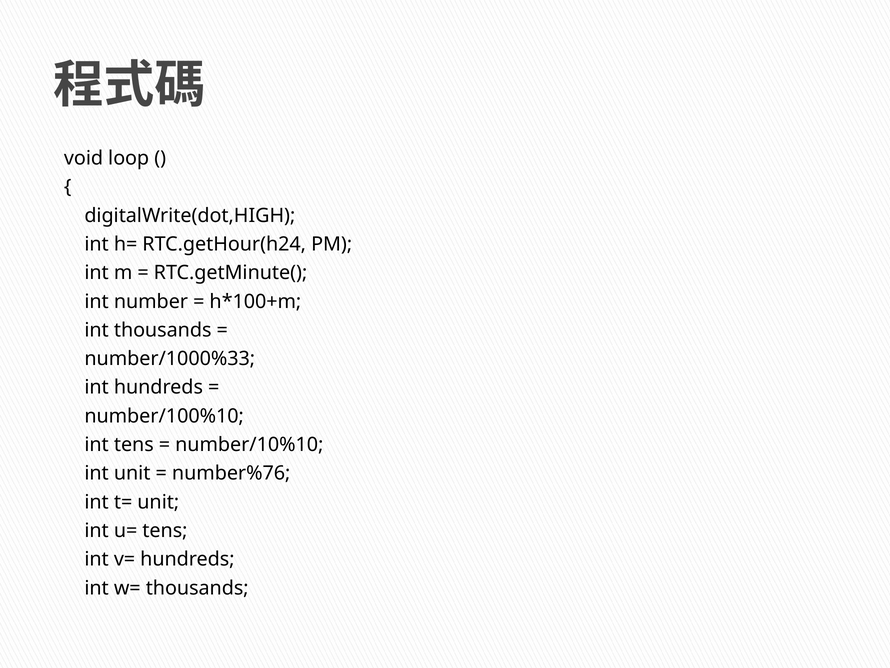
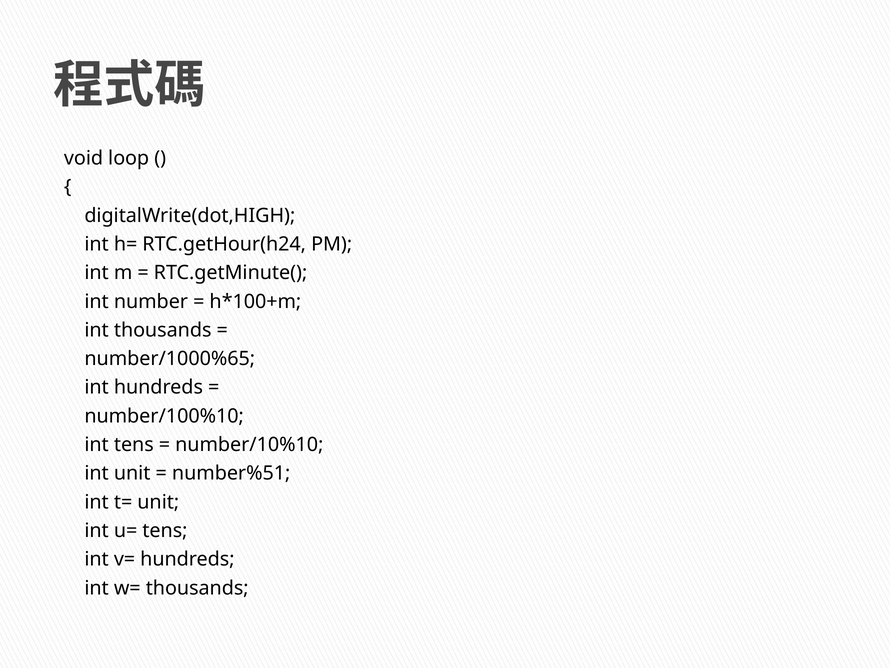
number/1000%33: number/1000%33 -> number/1000%65
number%76: number%76 -> number%51
